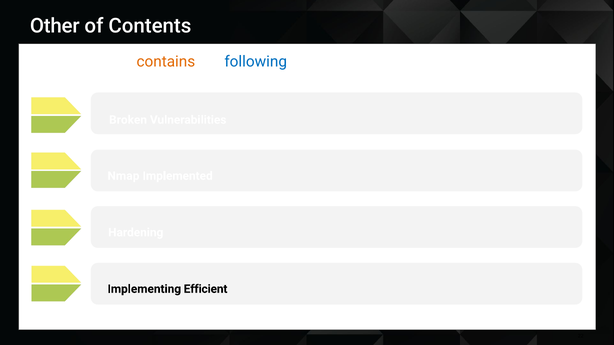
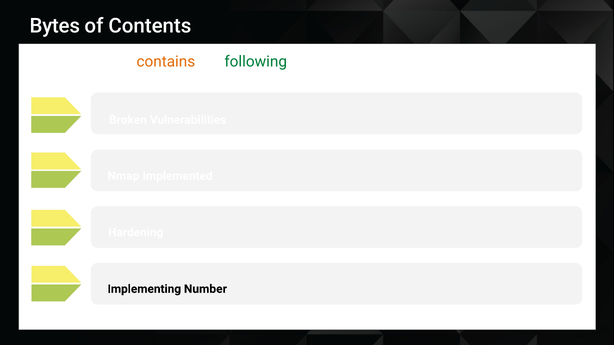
Other: Other -> Bytes
following colour: blue -> green
Efficient: Efficient -> Number
